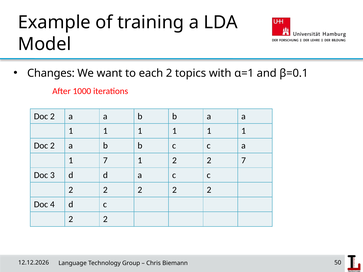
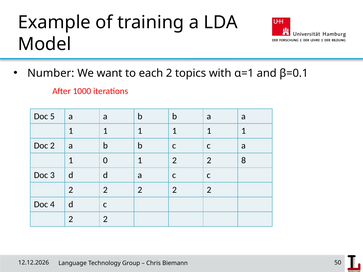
Changes: Changes -> Number
2 at (52, 116): 2 -> 5
1 7: 7 -> 0
2 7: 7 -> 8
